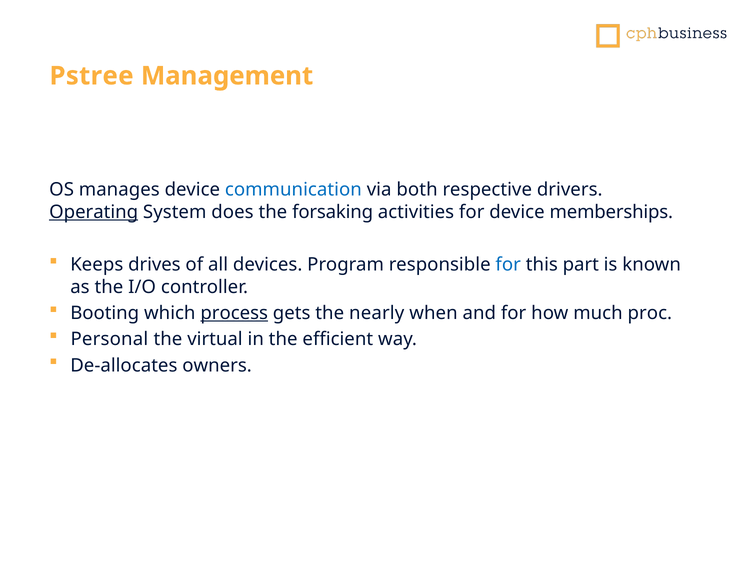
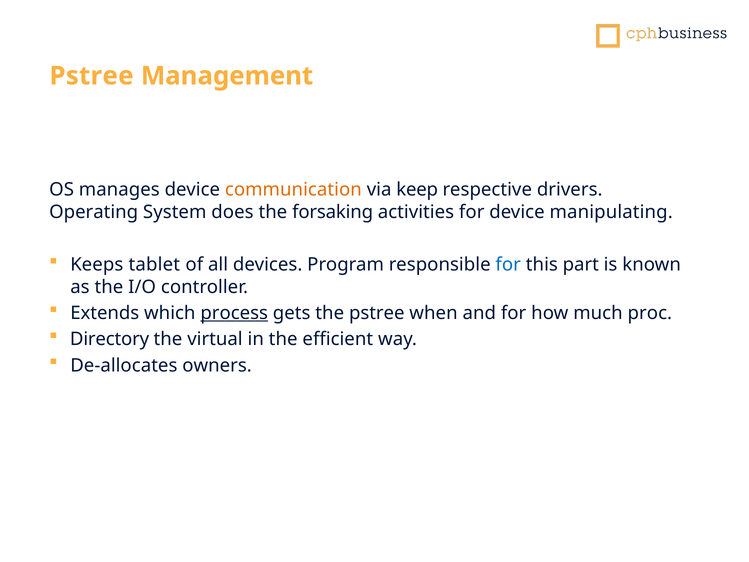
communication colour: blue -> orange
both: both -> keep
Operating underline: present -> none
memberships: memberships -> manipulating
drives: drives -> tablet
Booting: Booting -> Extends
the nearly: nearly -> pstree
Personal: Personal -> Directory
